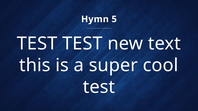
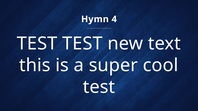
5: 5 -> 4
